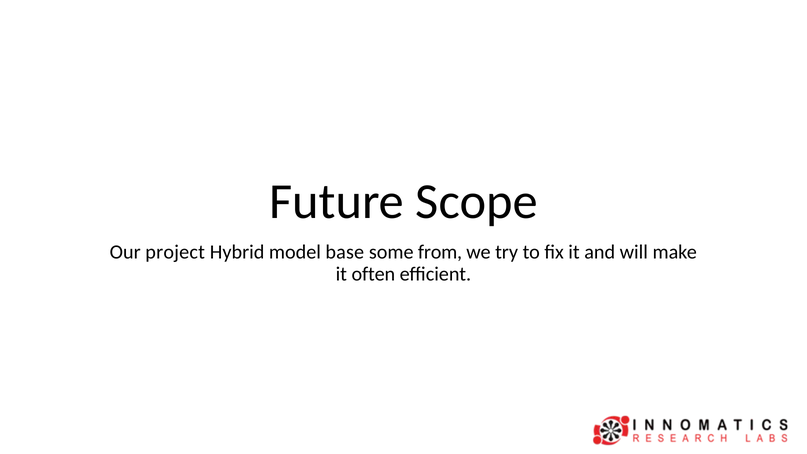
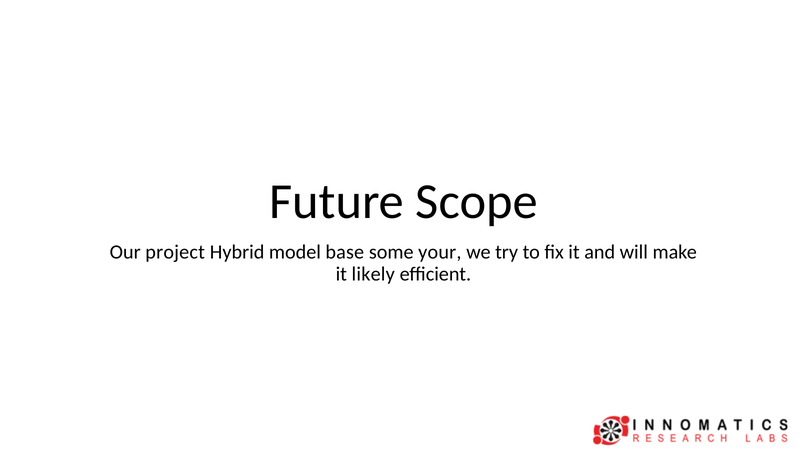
from: from -> your
often: often -> likely
